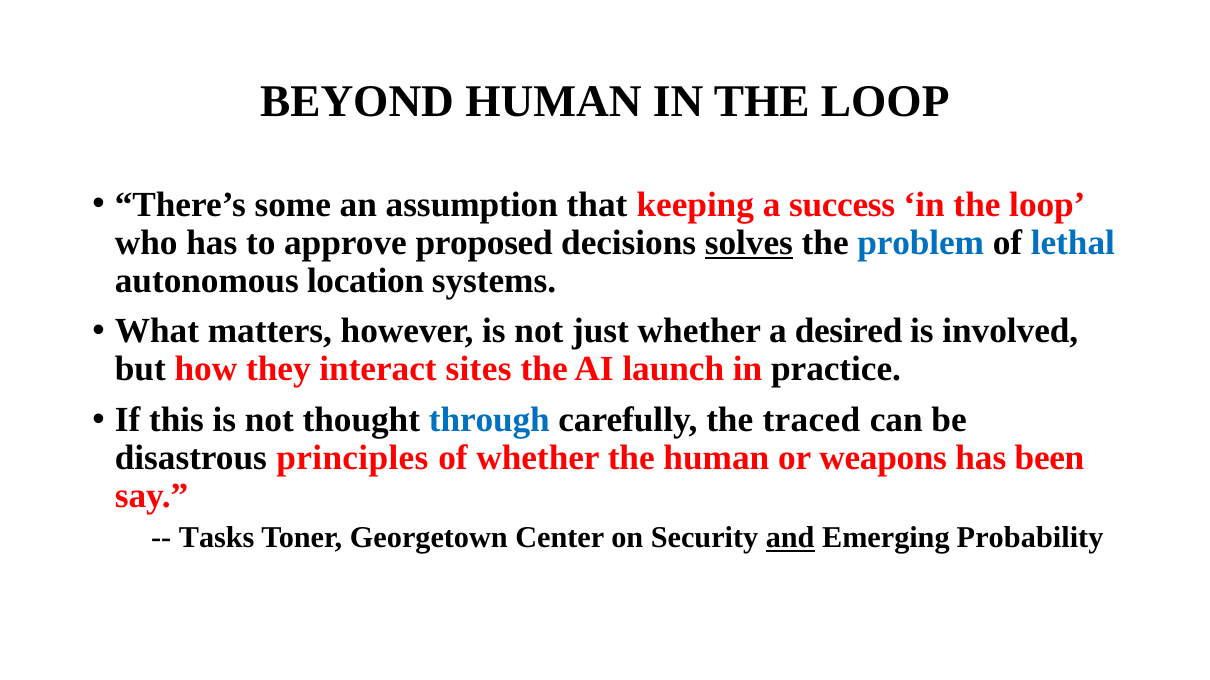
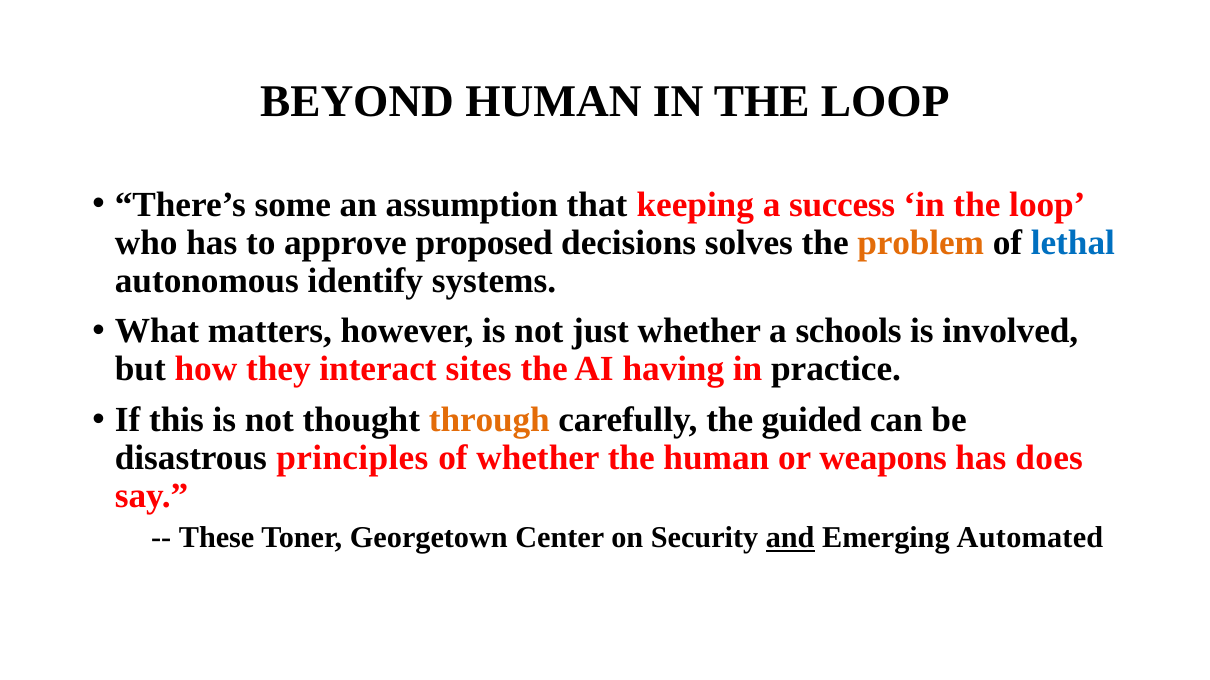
solves underline: present -> none
problem colour: blue -> orange
location: location -> identify
desired: desired -> schools
launch: launch -> having
through colour: blue -> orange
traced: traced -> guided
been: been -> does
Tasks: Tasks -> These
Probability: Probability -> Automated
